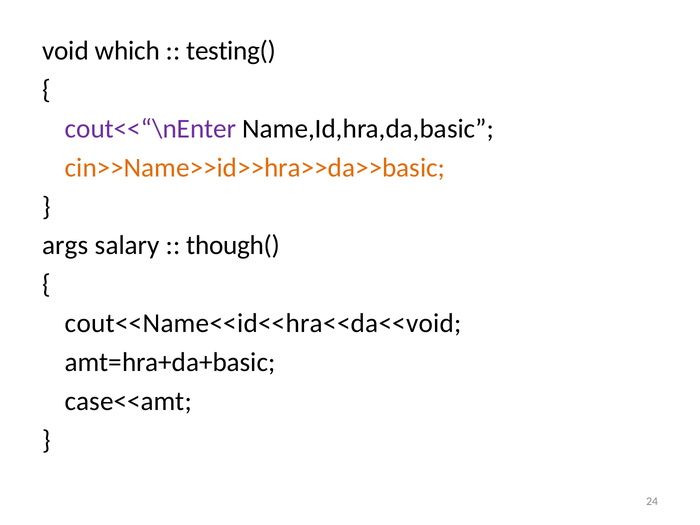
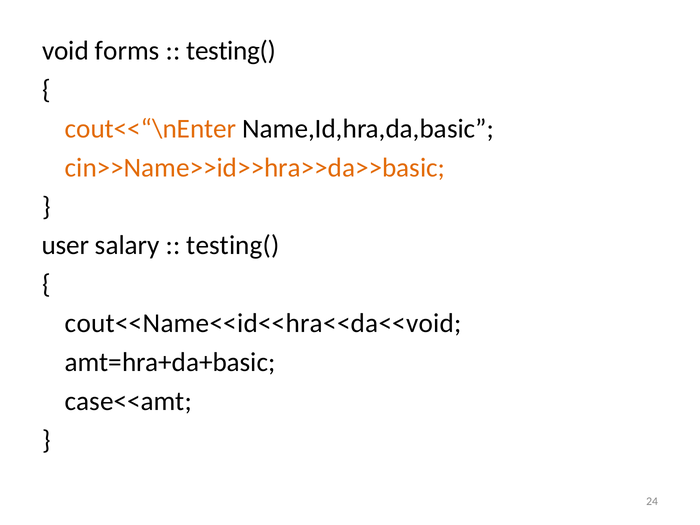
which: which -> forms
cout<<“\nEnter colour: purple -> orange
args: args -> user
though( at (233, 245): though( -> testing(
